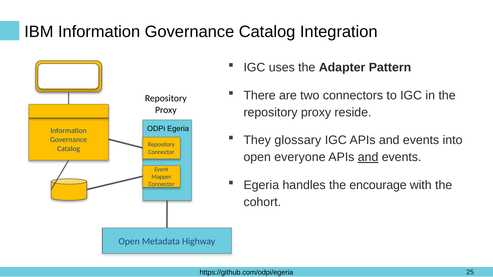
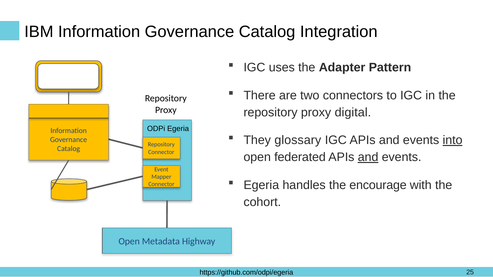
reside: reside -> digital
into underline: none -> present
everyone: everyone -> federated
